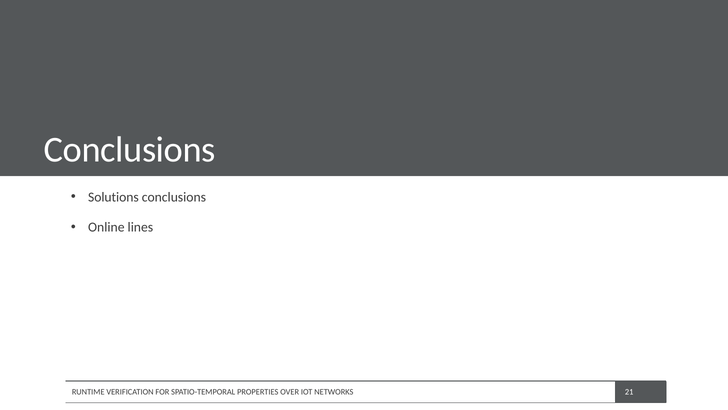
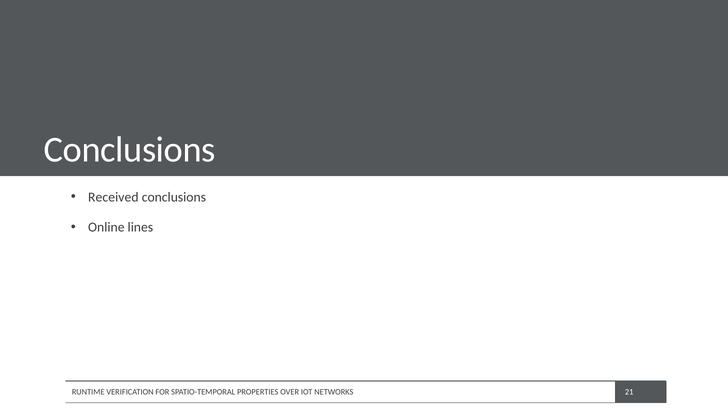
Solutions: Solutions -> Received
